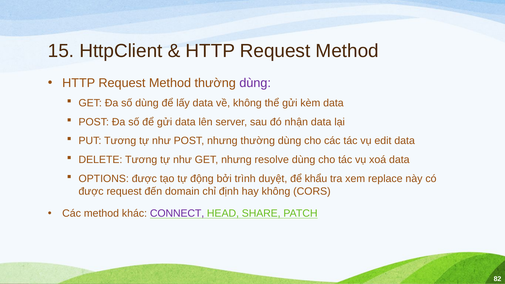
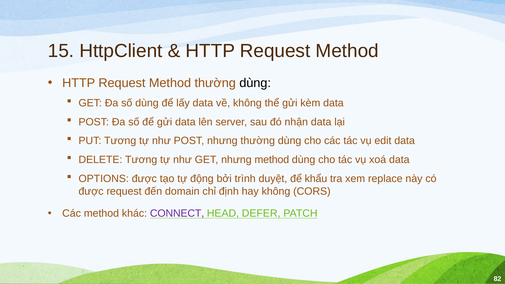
dùng at (255, 83) colour: purple -> black
nhưng resolve: resolve -> method
SHARE: SHARE -> DEFER
